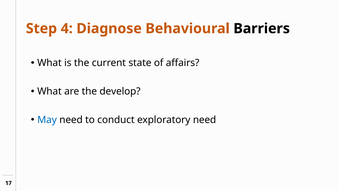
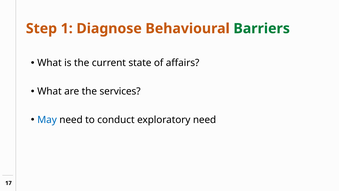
4: 4 -> 1
Barriers colour: black -> green
develop: develop -> services
